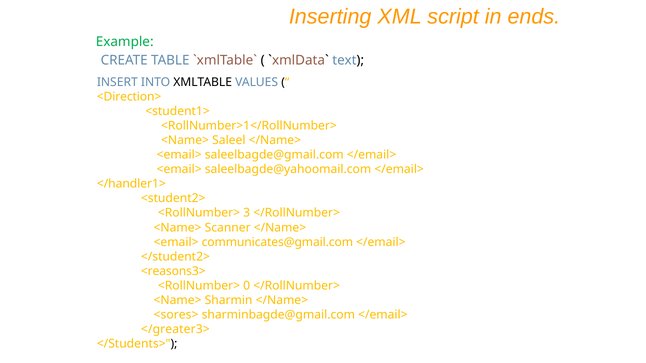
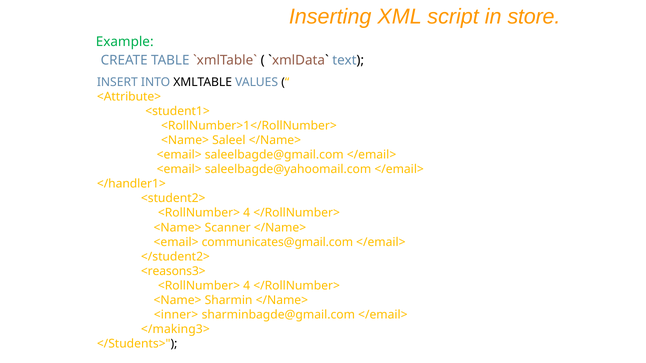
ends: ends -> store
<Direction>: <Direction> -> <Attribute>
3 at (247, 213): 3 -> 4
0 at (247, 286): 0 -> 4
<sores>: <sores> -> <inner>
</greater3>: </greater3> -> </making3>
